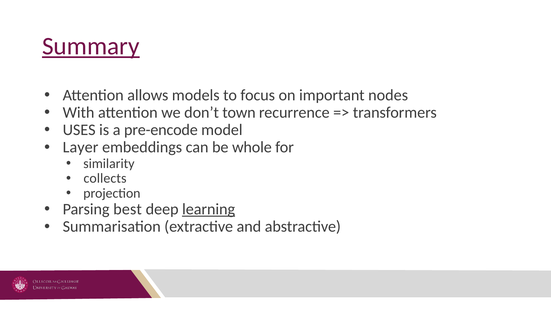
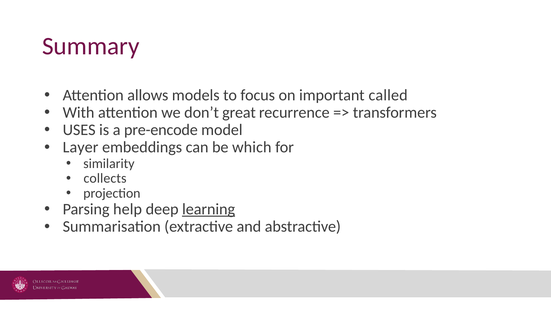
Summary underline: present -> none
nodes: nodes -> called
town: town -> great
whole: whole -> which
best: best -> help
